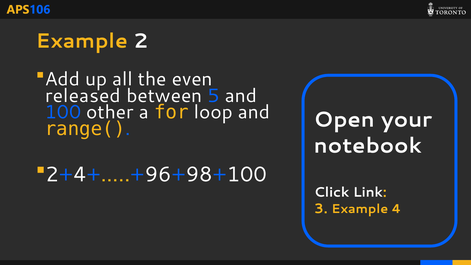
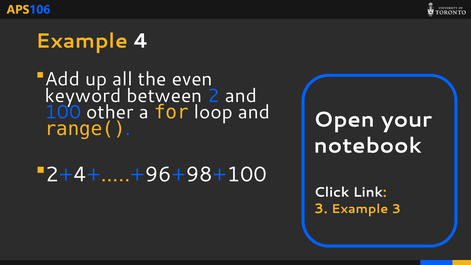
2: 2 -> 4
released: released -> keyword
5: 5 -> 2
Example 4: 4 -> 3
